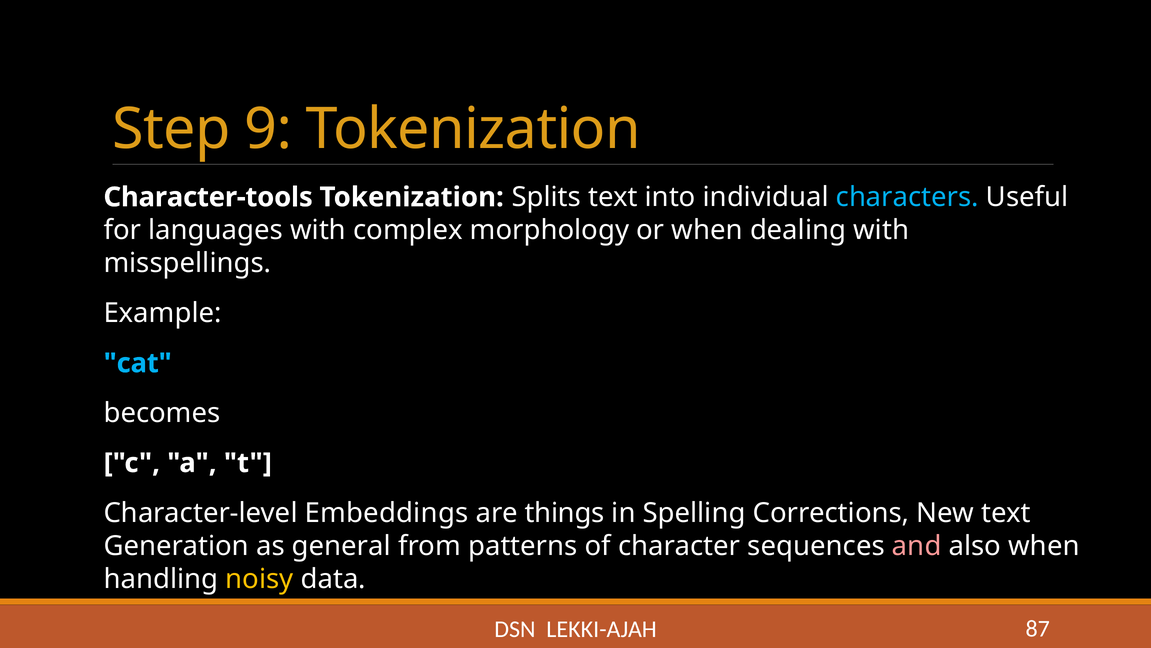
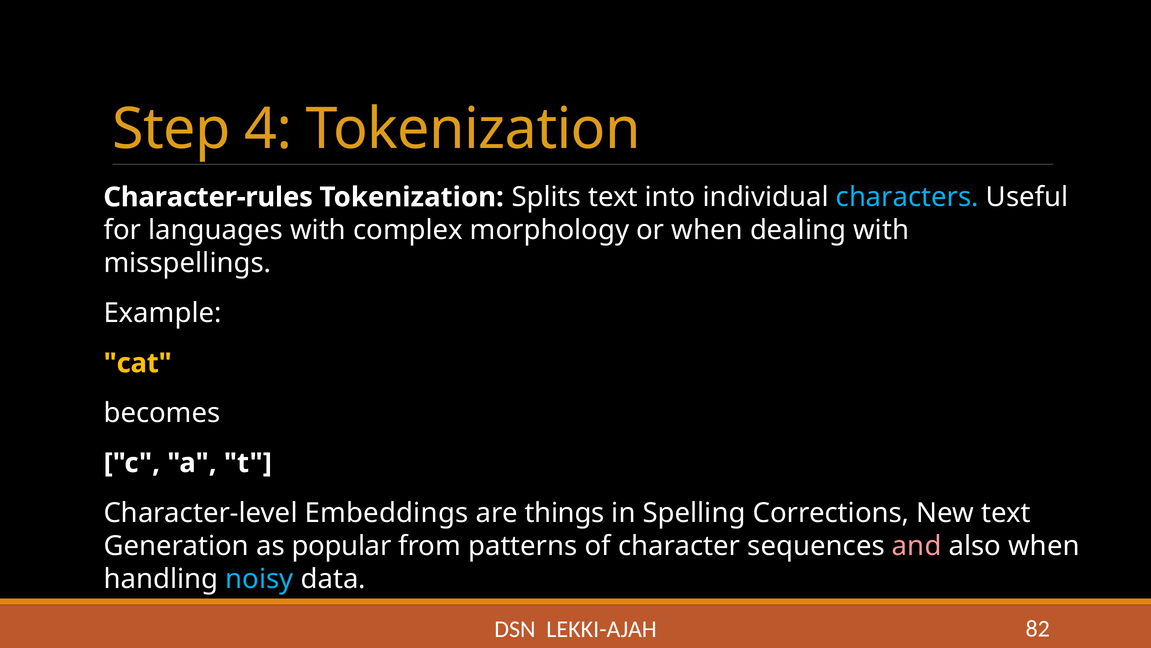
9: 9 -> 4
Character-tools: Character-tools -> Character-rules
cat colour: light blue -> yellow
general: general -> popular
noisy colour: yellow -> light blue
87: 87 -> 82
